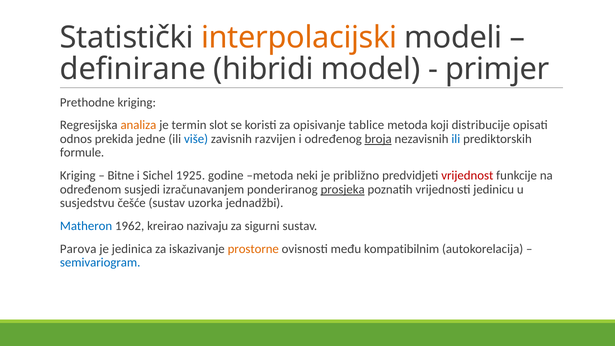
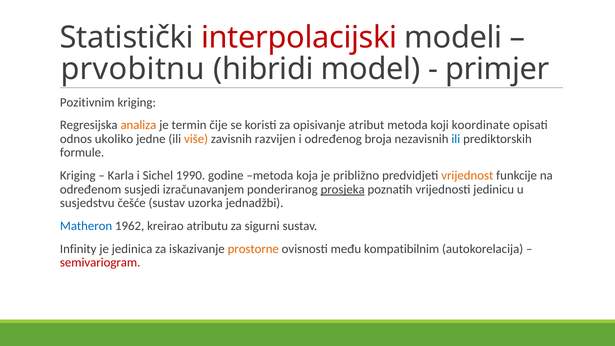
interpolacijski colour: orange -> red
definirane: definirane -> prvobitnu
Prethodne: Prethodne -> Pozitivnim
slot: slot -> čije
tablice: tablice -> atribut
distribucije: distribucije -> koordinate
prekida: prekida -> ukoliko
više colour: blue -> orange
broja underline: present -> none
Bitne: Bitne -> Karla
1925: 1925 -> 1990
neki: neki -> koja
vrijednost colour: red -> orange
nazivaju: nazivaju -> atributu
Parova: Parova -> Infinity
semivariogram colour: blue -> red
